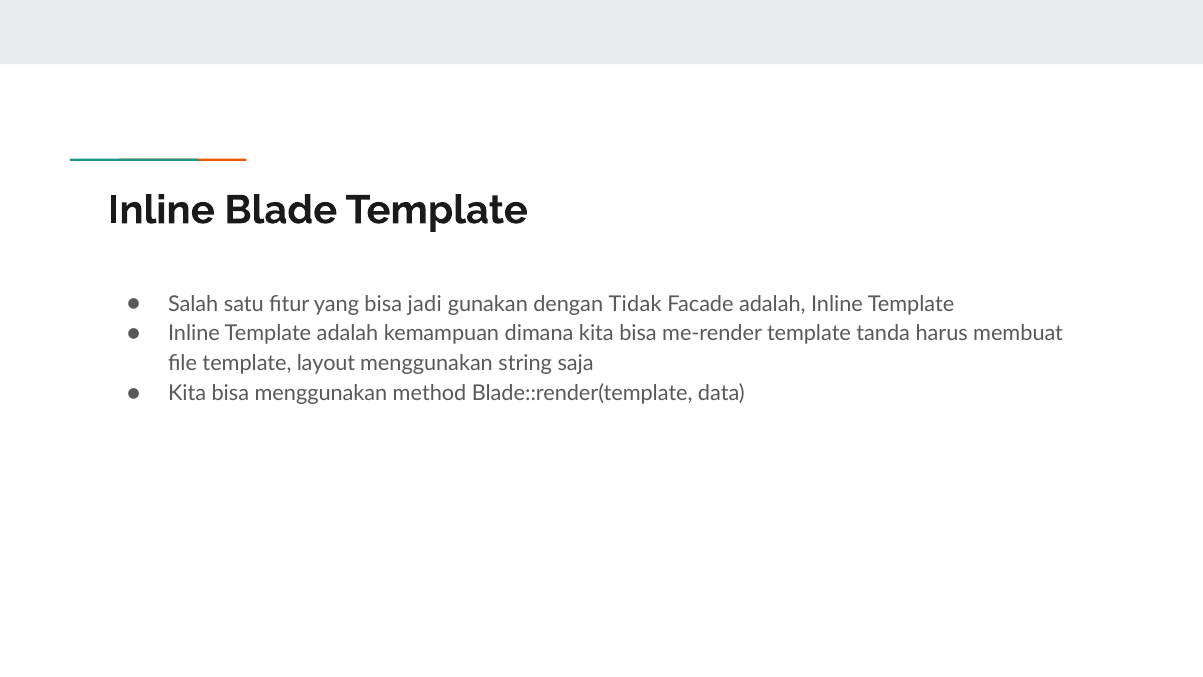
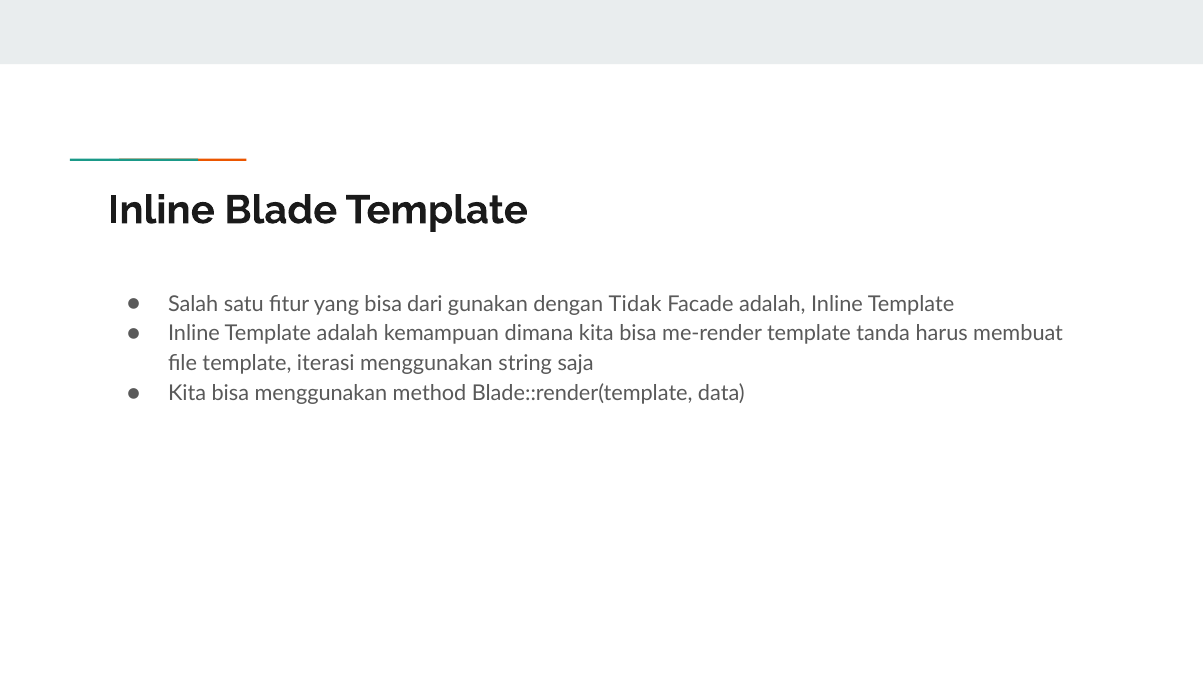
jadi: jadi -> dari
layout: layout -> iterasi
